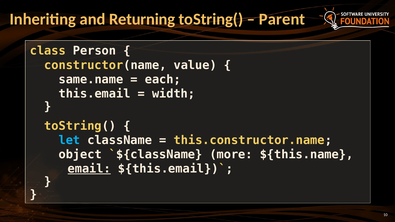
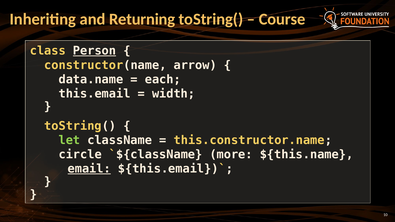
Parent: Parent -> Course
Person underline: none -> present
value: value -> arrow
same.name: same.name -> data.name
let colour: light blue -> light green
object: object -> circle
